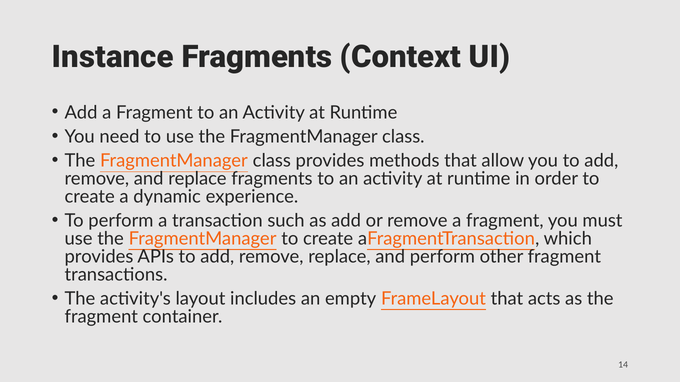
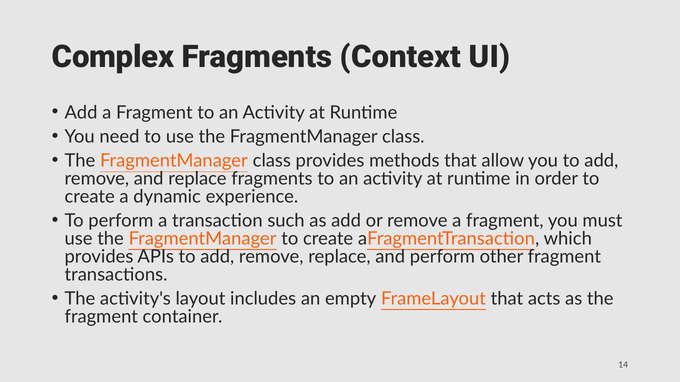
Instance: Instance -> Complex
